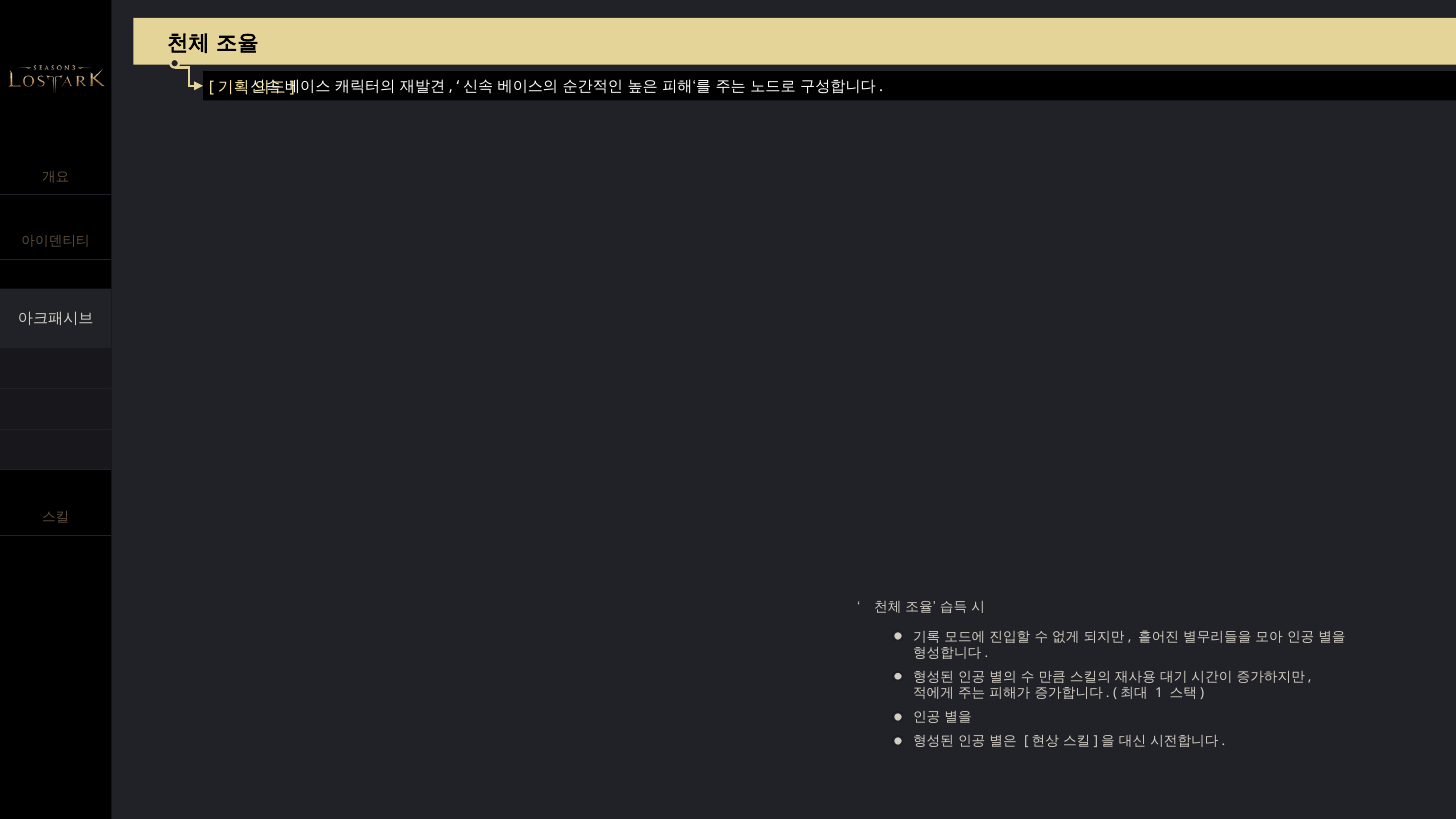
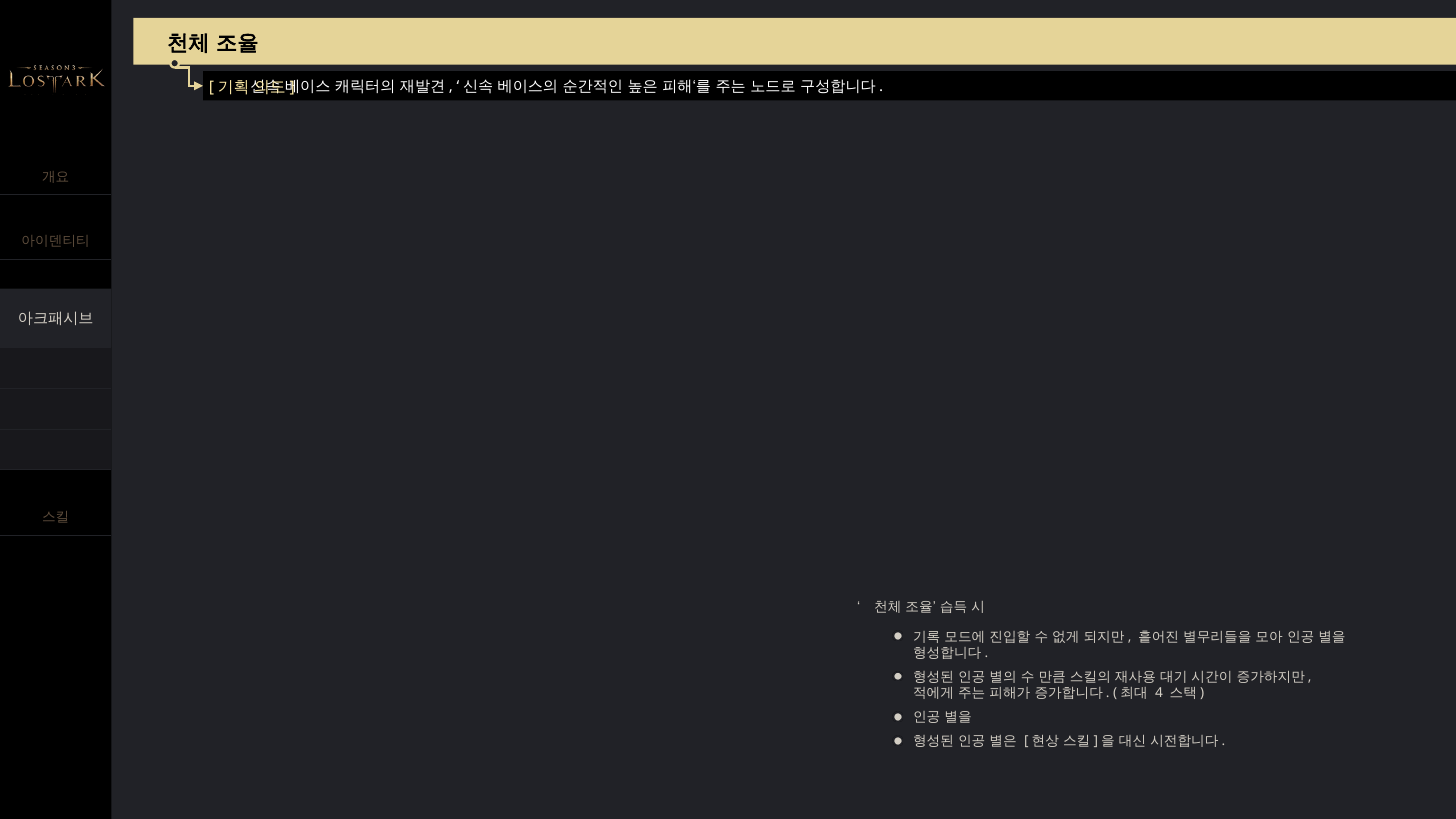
1: 1 -> 4
